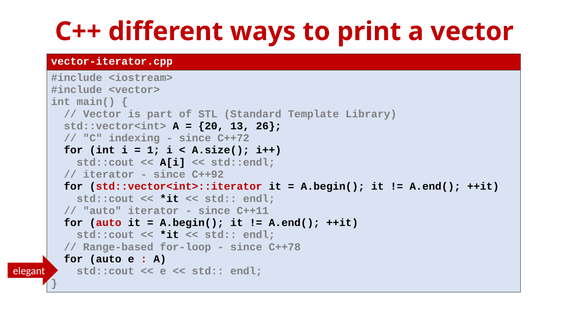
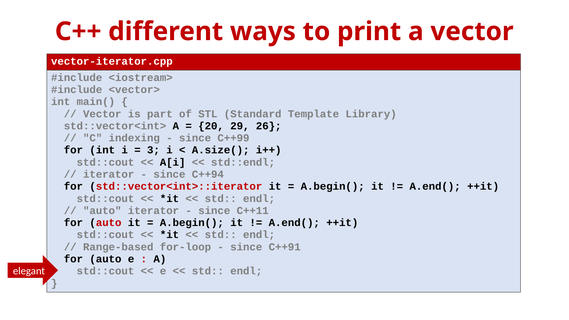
13: 13 -> 29
C++72: C++72 -> C++99
1: 1 -> 3
C++92: C++92 -> C++94
C++78: C++78 -> C++91
